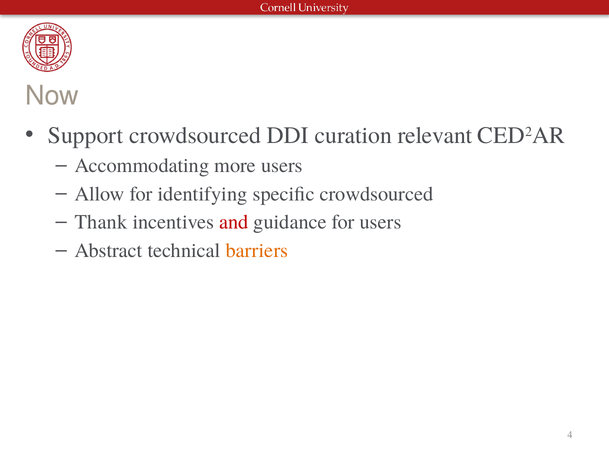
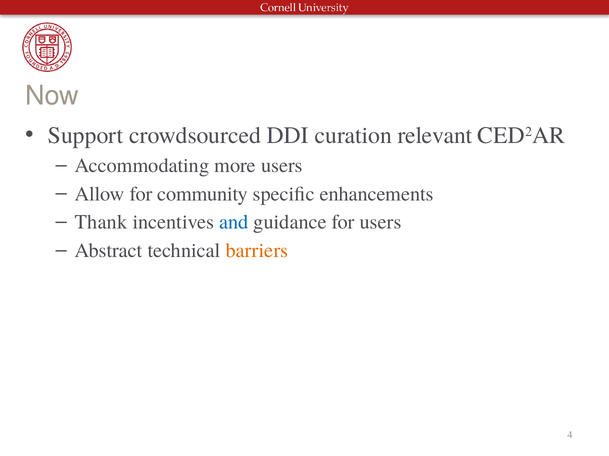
identifying: identifying -> community
specific crowdsourced: crowdsourced -> enhancements
and colour: red -> blue
